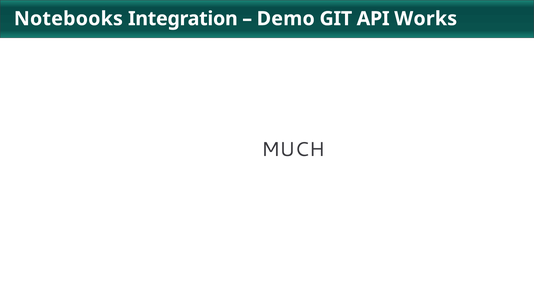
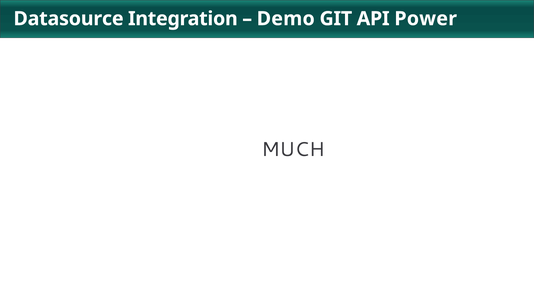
Notebooks: Notebooks -> Datasource
Works: Works -> Power
